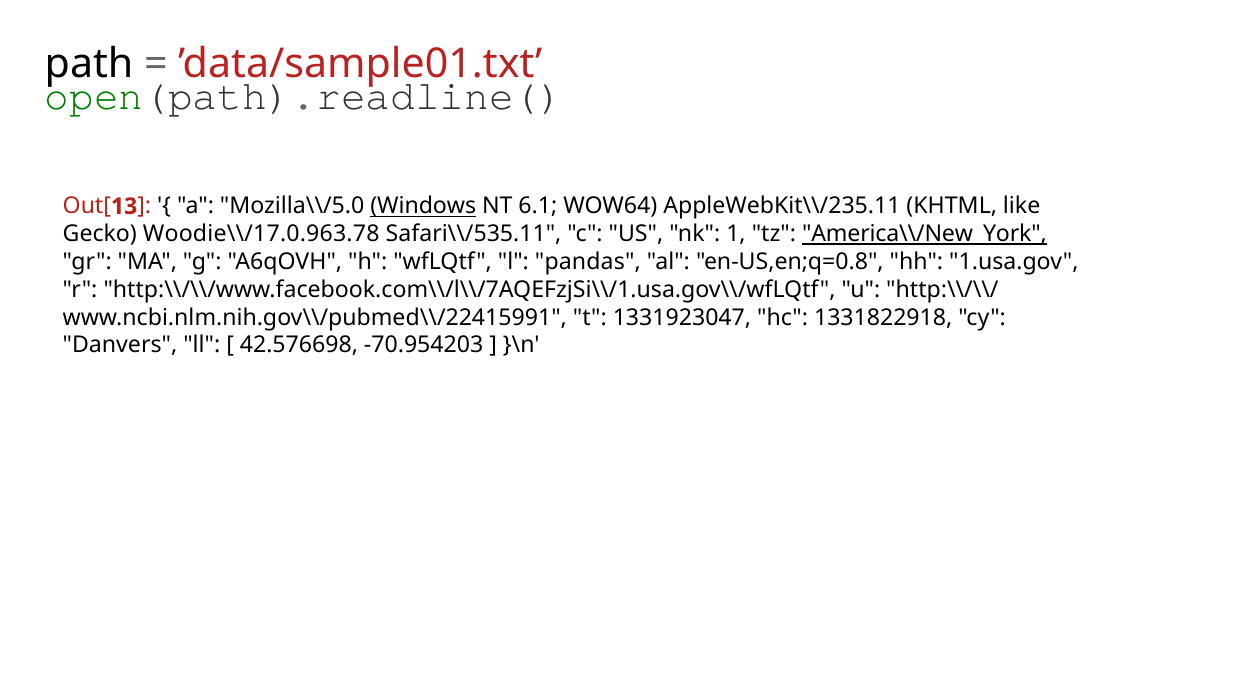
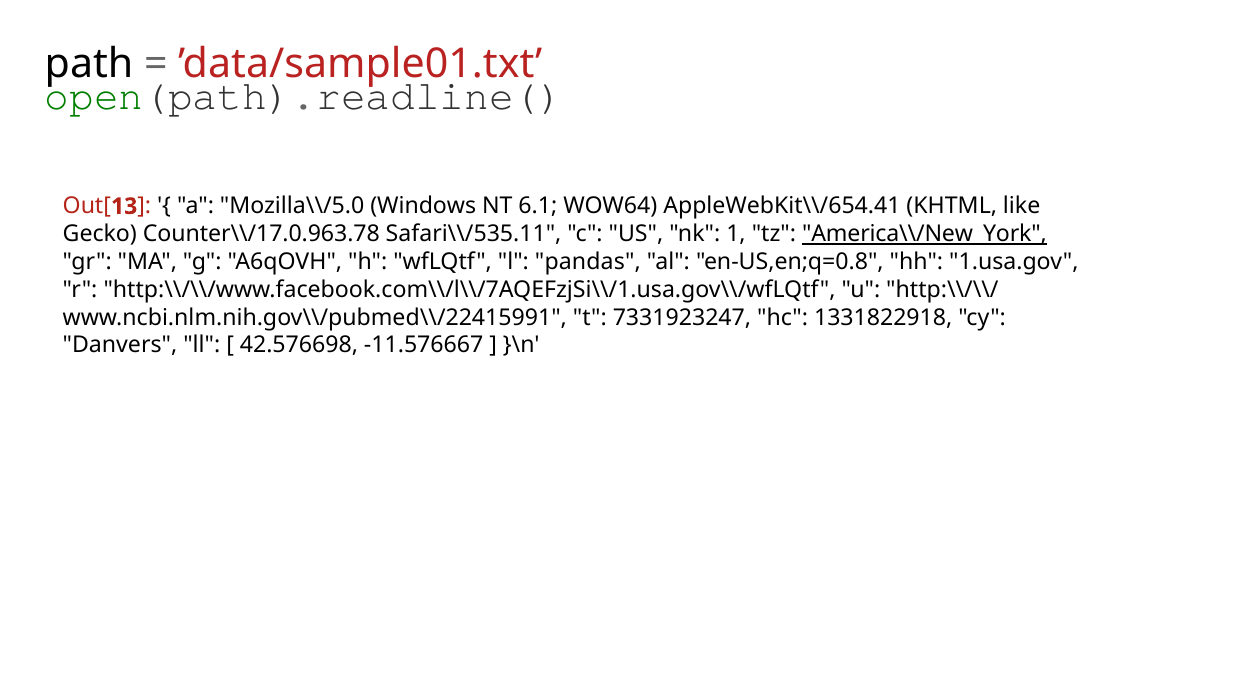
Windows underline: present -> none
AppleWebKit\\/235.11: AppleWebKit\\/235.11 -> AppleWebKit\\/654.41
Woodie\\/17.0.963.78: Woodie\\/17.0.963.78 -> Counter\\/17.0.963.78
1331923047: 1331923047 -> 7331923247
-70.954203: -70.954203 -> -11.576667
